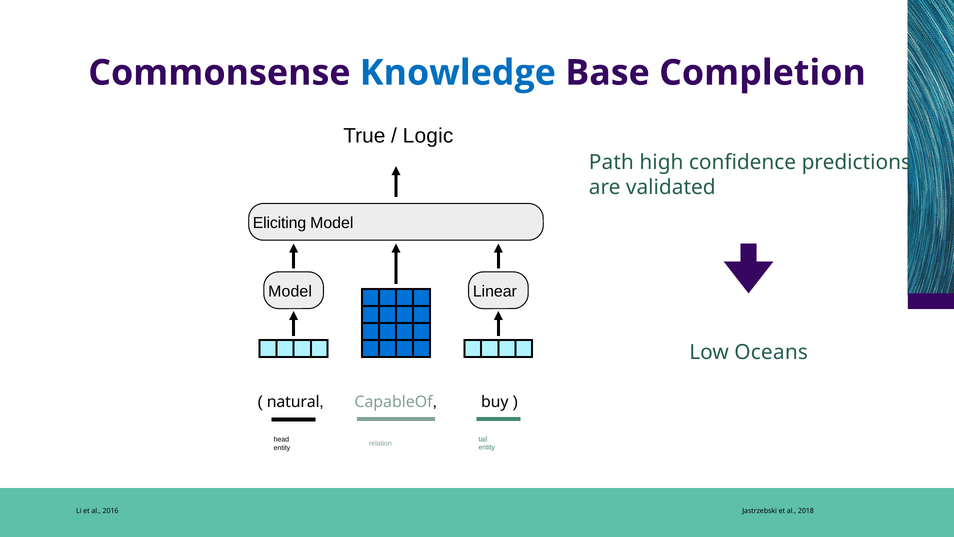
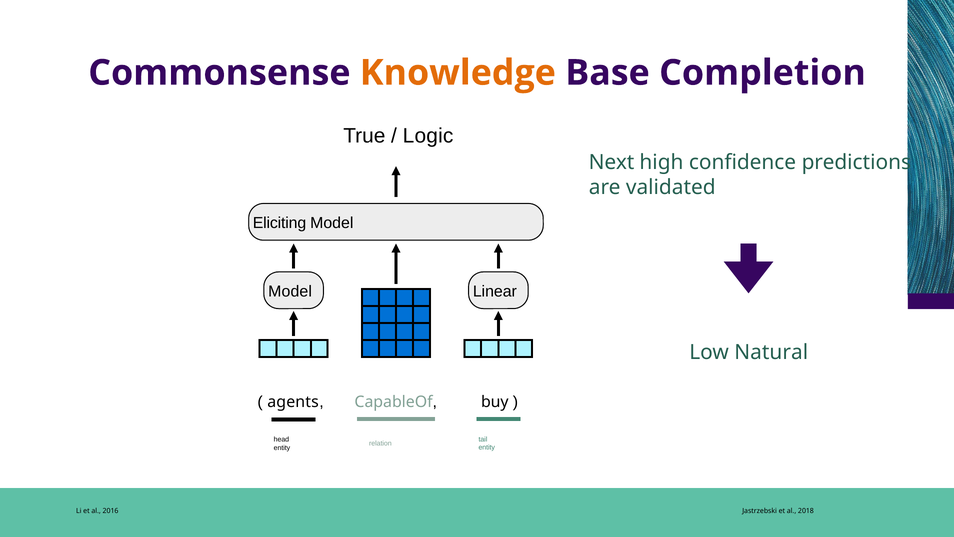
Knowledge colour: blue -> orange
Path: Path -> Next
Oceans: Oceans -> Natural
natural: natural -> agents
